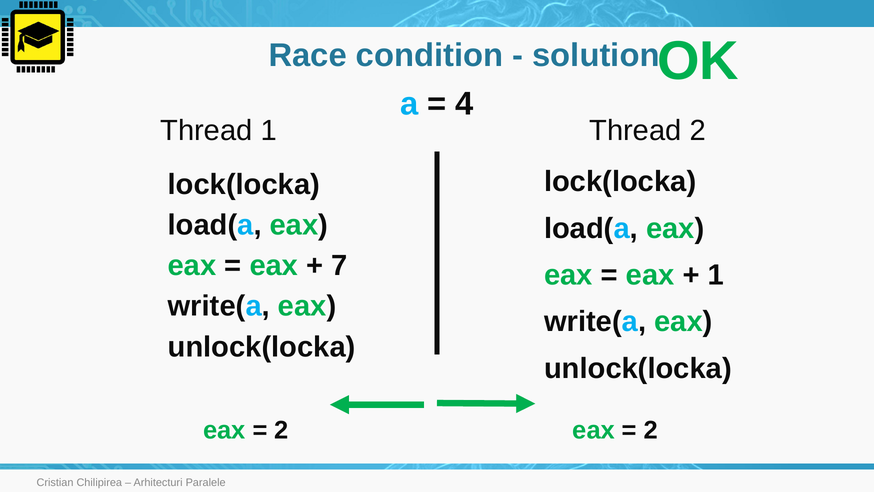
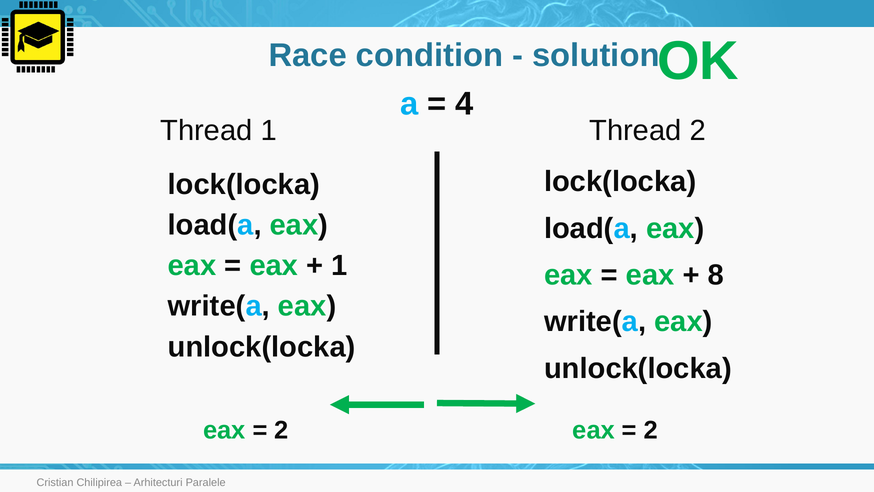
7 at (340, 266): 7 -> 1
1 at (716, 275): 1 -> 8
